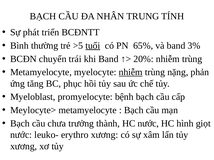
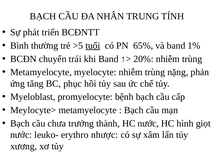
3%: 3% -> 1%
nhiễm at (131, 72) underline: present -> none
erythro xương: xương -> nhược
